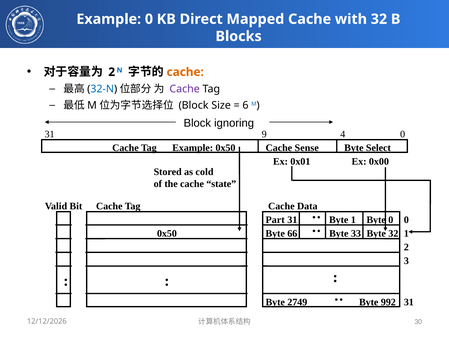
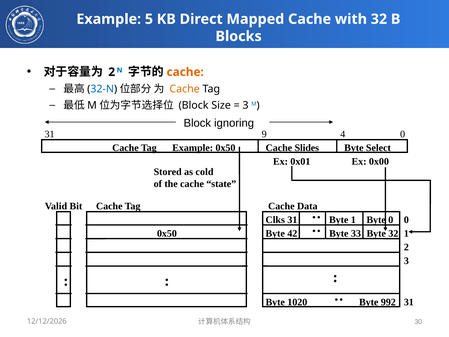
Example 0: 0 -> 5
Cache at (185, 89) colour: purple -> orange
6 at (245, 105): 6 -> 3
Sense: Sense -> Slides
Part: Part -> Clks
66: 66 -> 42
2749: 2749 -> 1020
